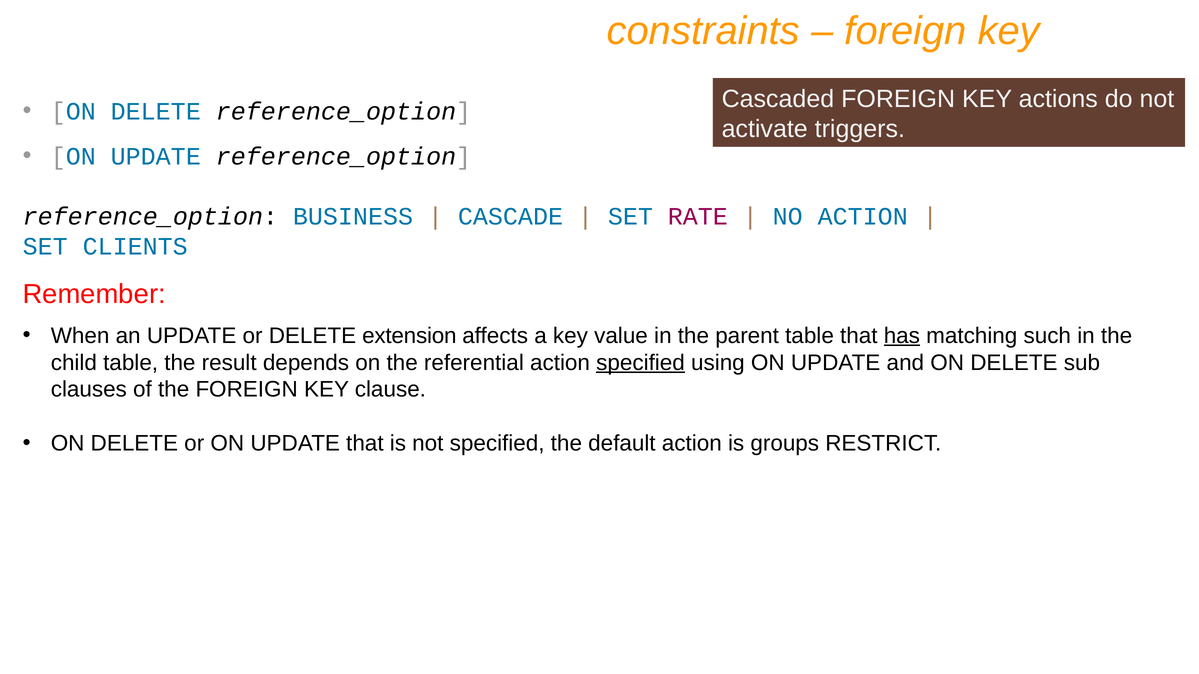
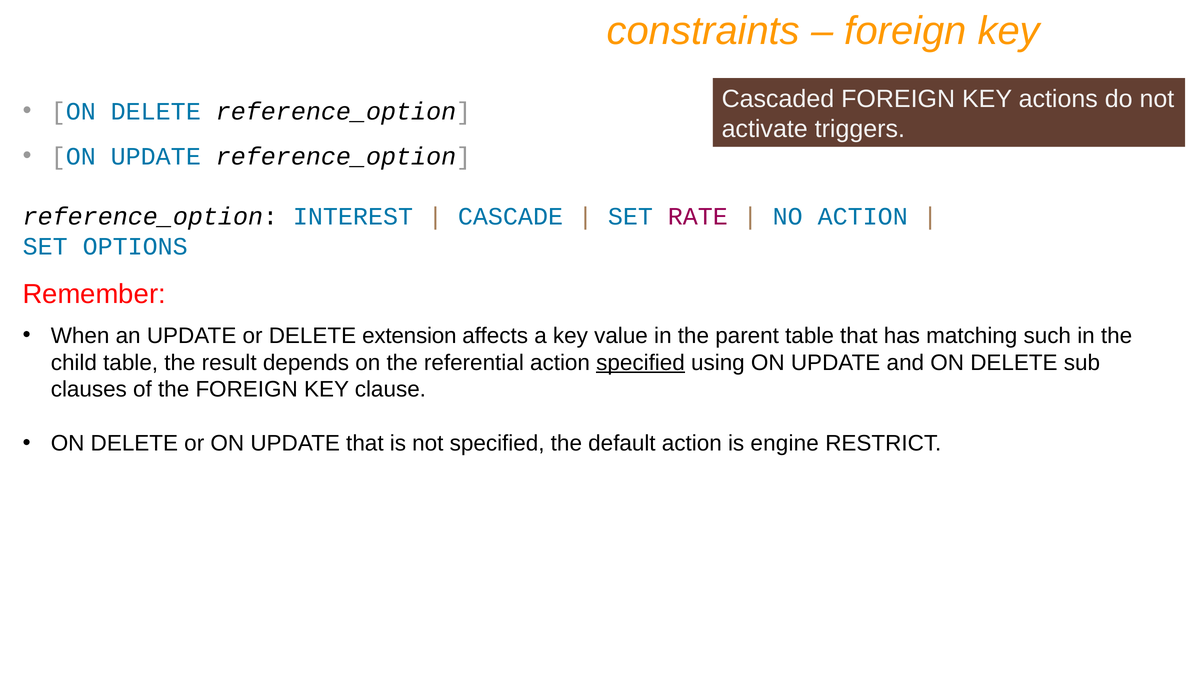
BUSINESS: BUSINESS -> INTEREST
CLIENTS: CLIENTS -> OPTIONS
has underline: present -> none
groups: groups -> engine
